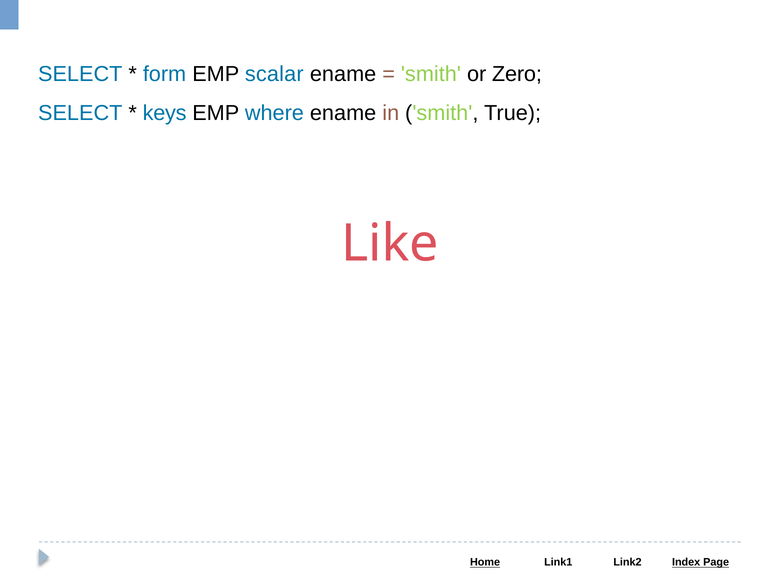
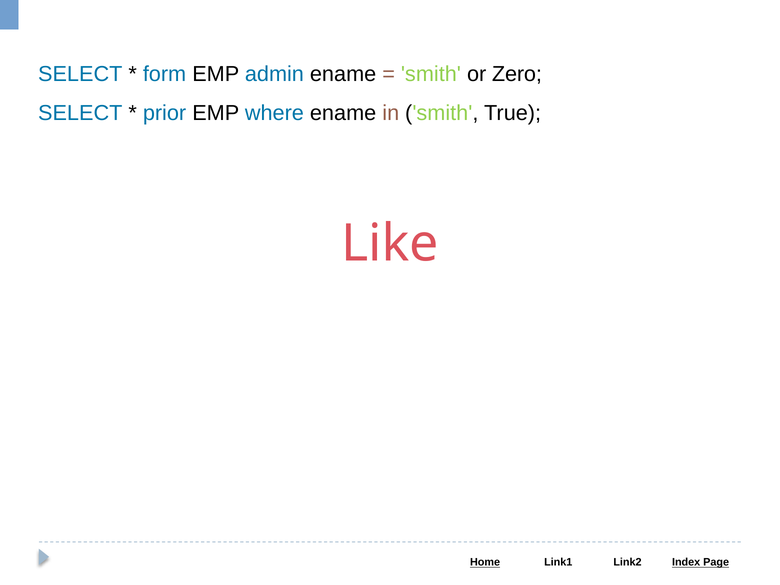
scalar: scalar -> admin
keys: keys -> prior
